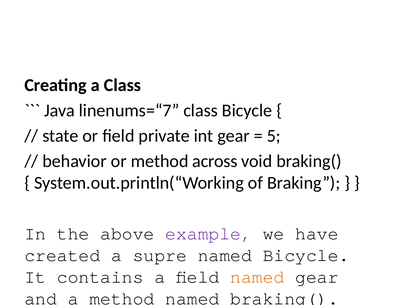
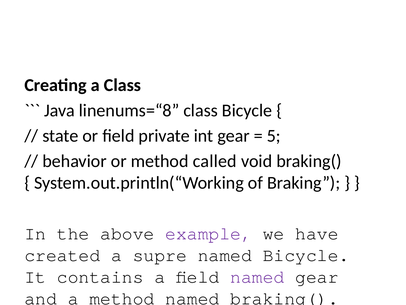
linenums=“7: linenums=“7 -> linenums=“8
across: across -> called
named at (257, 277) colour: orange -> purple
